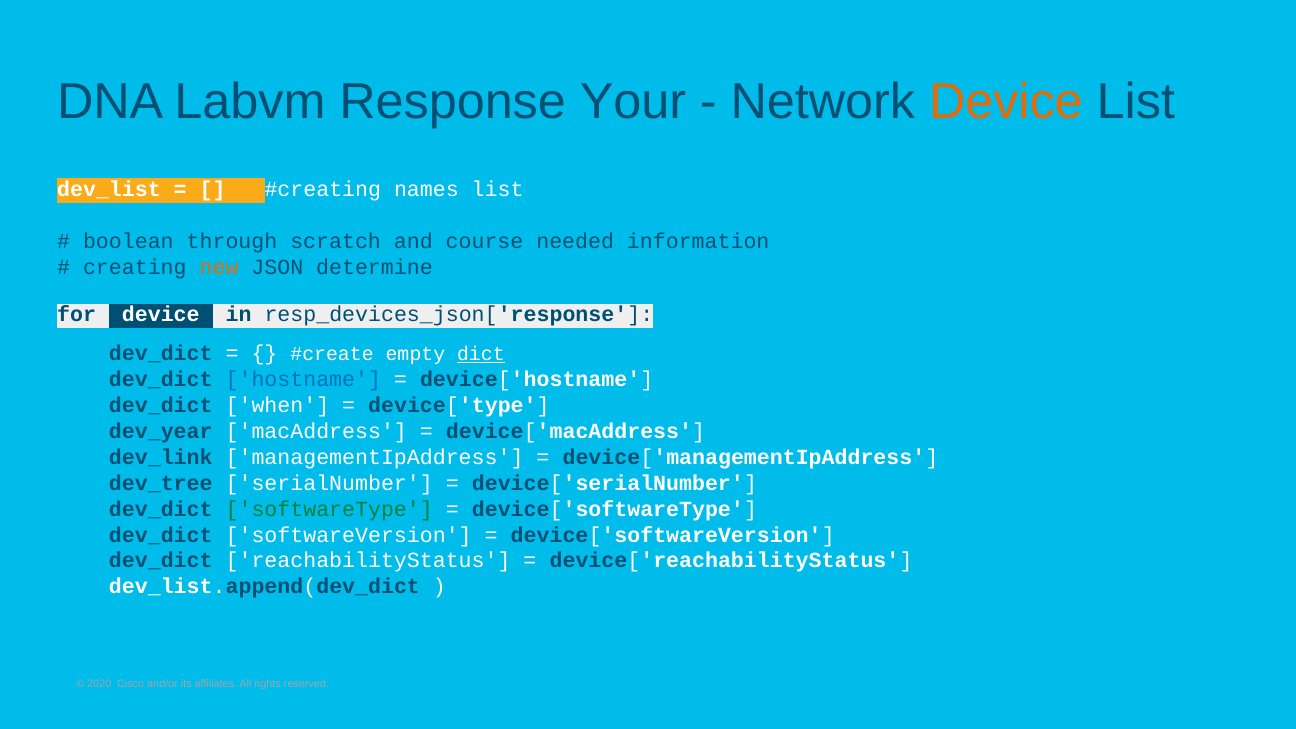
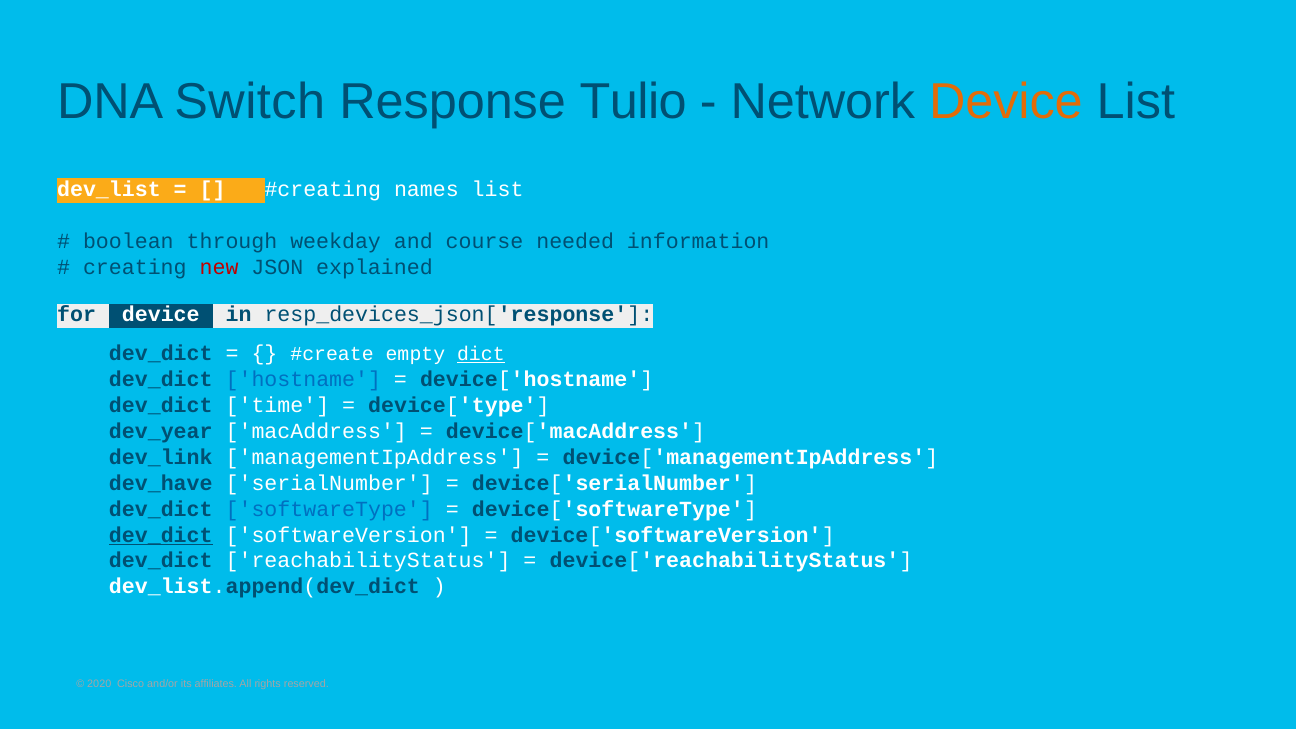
Labvm: Labvm -> Switch
Your: Your -> Tulio
scratch: scratch -> weekday
new colour: orange -> red
determine: determine -> explained
when: when -> time
dev_tree: dev_tree -> dev_have
softwareType colour: green -> blue
dev_dict at (161, 535) underline: none -> present
